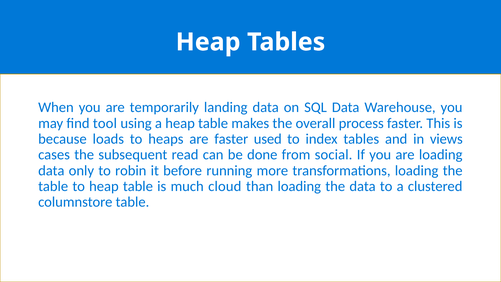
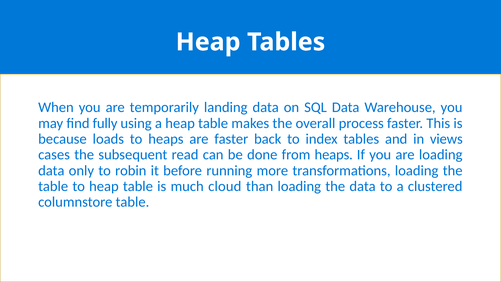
tool: tool -> fully
used: used -> back
from social: social -> heaps
